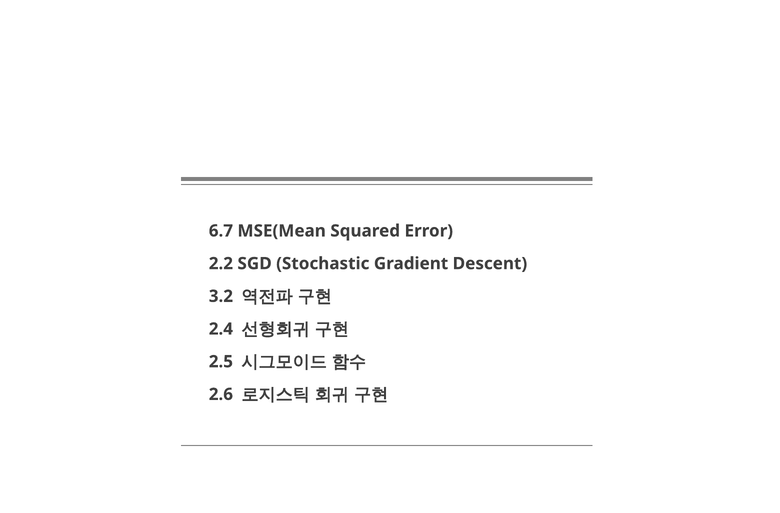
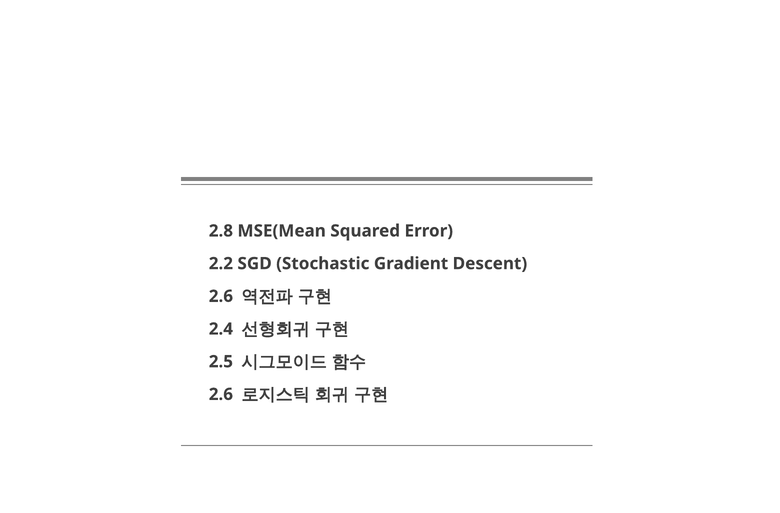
6.7: 6.7 -> 2.8
3.2 at (221, 296): 3.2 -> 2.6
